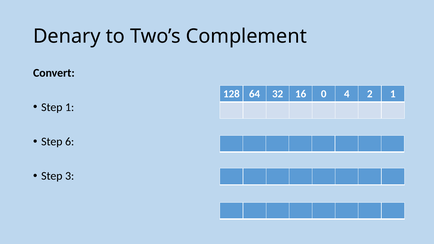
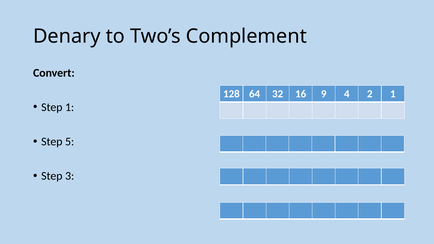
0: 0 -> 9
6: 6 -> 5
